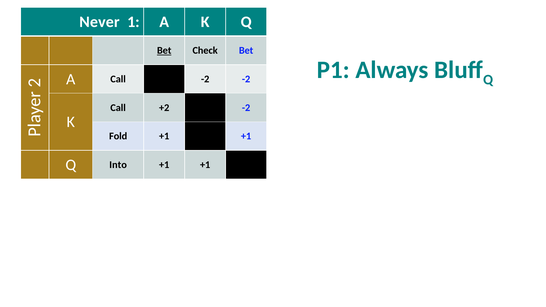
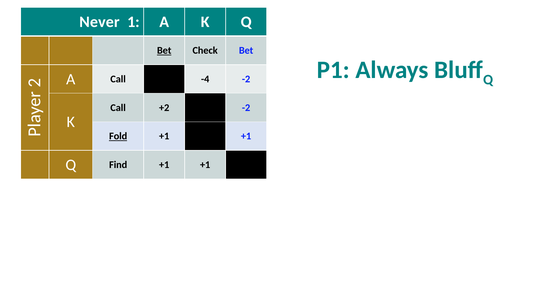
Call -2: -2 -> -4
Fold underline: none -> present
Into: Into -> Find
